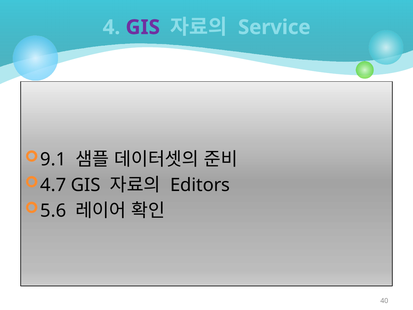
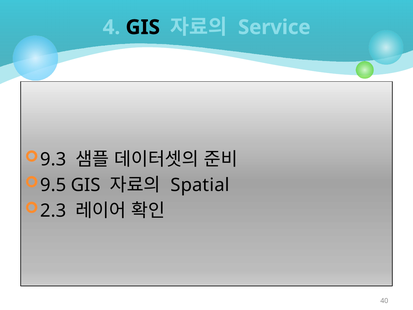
GIS at (143, 27) colour: purple -> black
9.1: 9.1 -> 9.3
4.7: 4.7 -> 9.5
Editors: Editors -> Spatial
5.6: 5.6 -> 2.3
